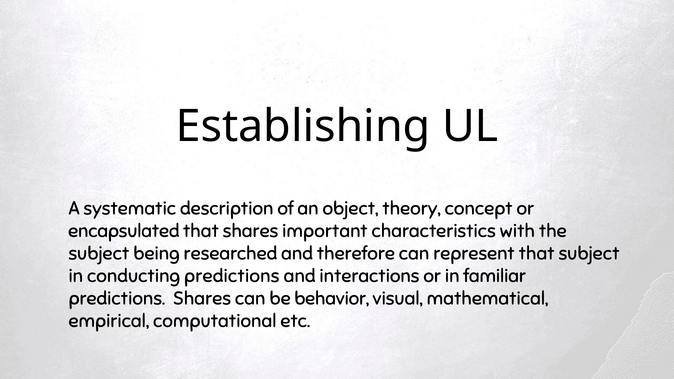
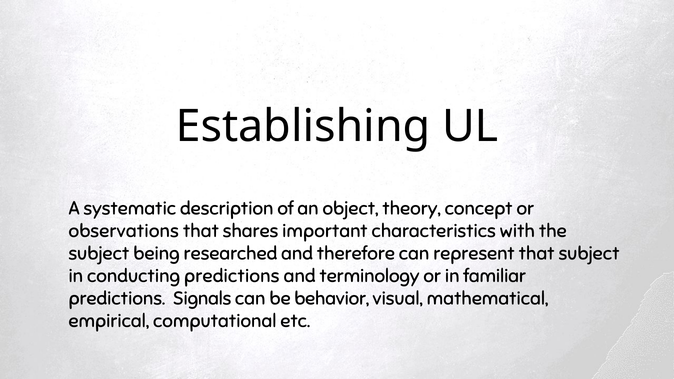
encapsulated: encapsulated -> observations
interactions: interactions -> terminology
predictions Shares: Shares -> Signals
